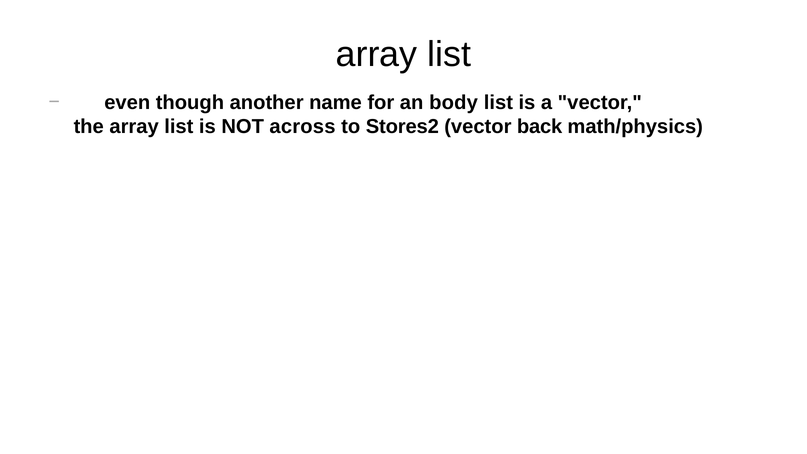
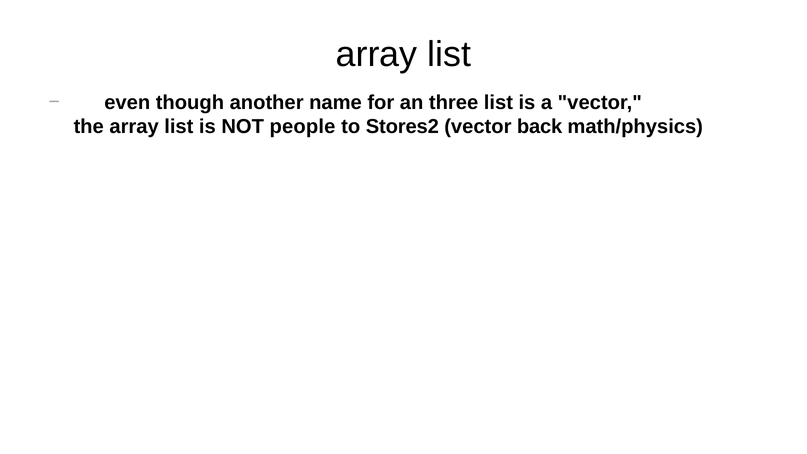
body: body -> three
across: across -> people
